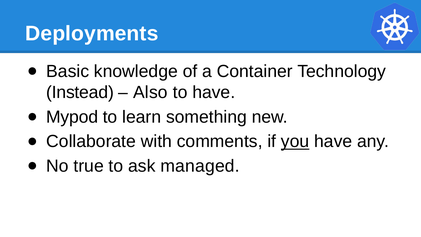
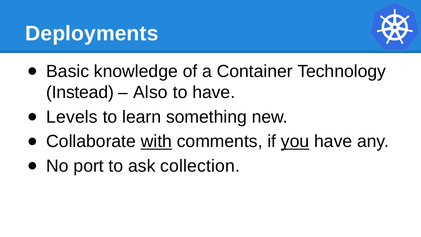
Mypod: Mypod -> Levels
with underline: none -> present
true: true -> port
managed: managed -> collection
